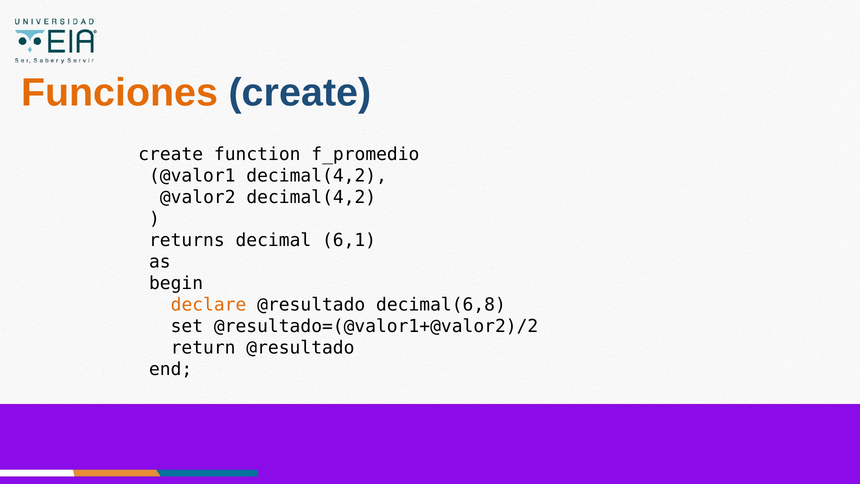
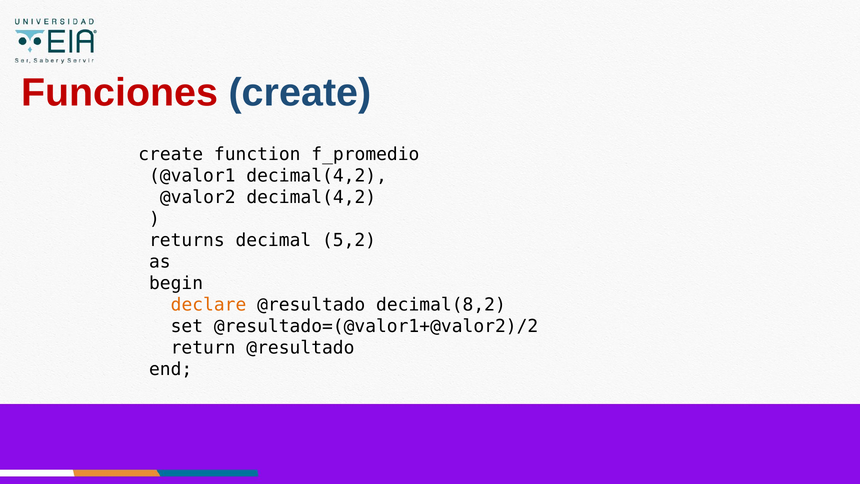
Funciones colour: orange -> red
6,1: 6,1 -> 5,2
decimal(6,8: decimal(6,8 -> decimal(8,2
